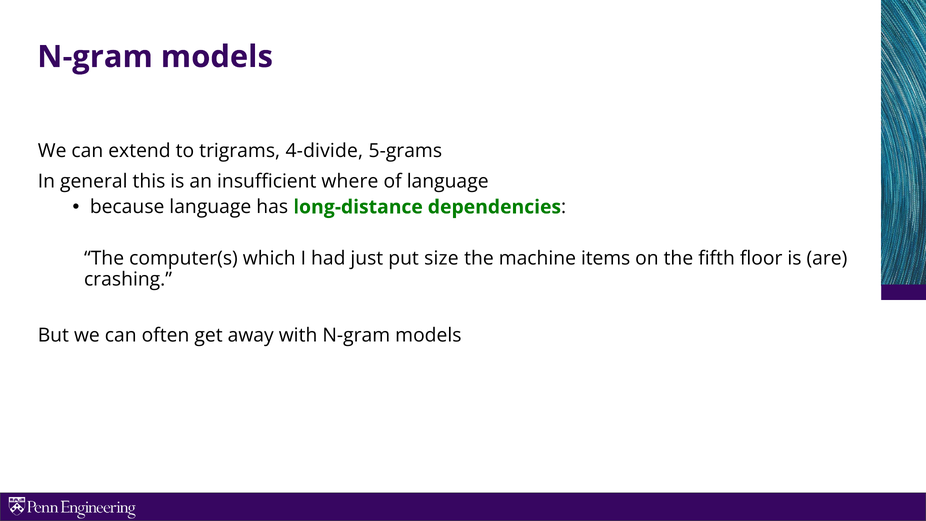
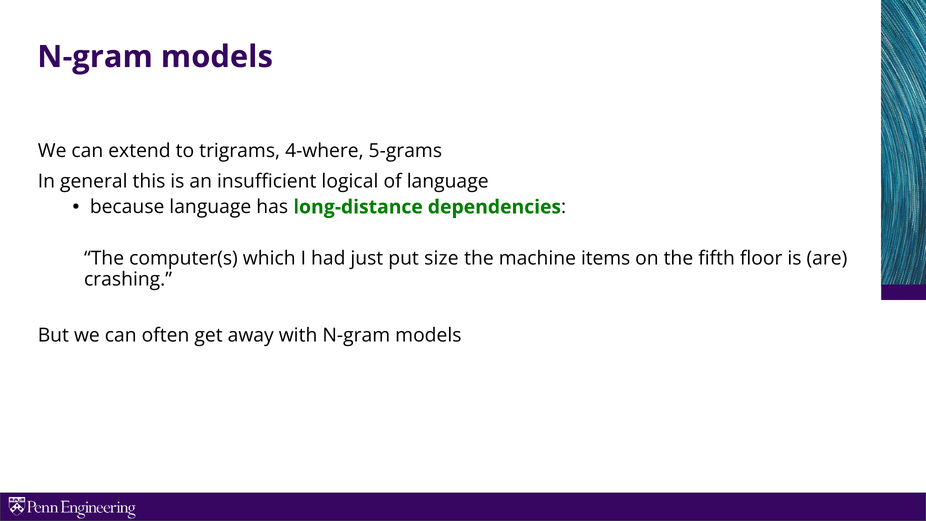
4-divide: 4-divide -> 4-where
where: where -> logical
